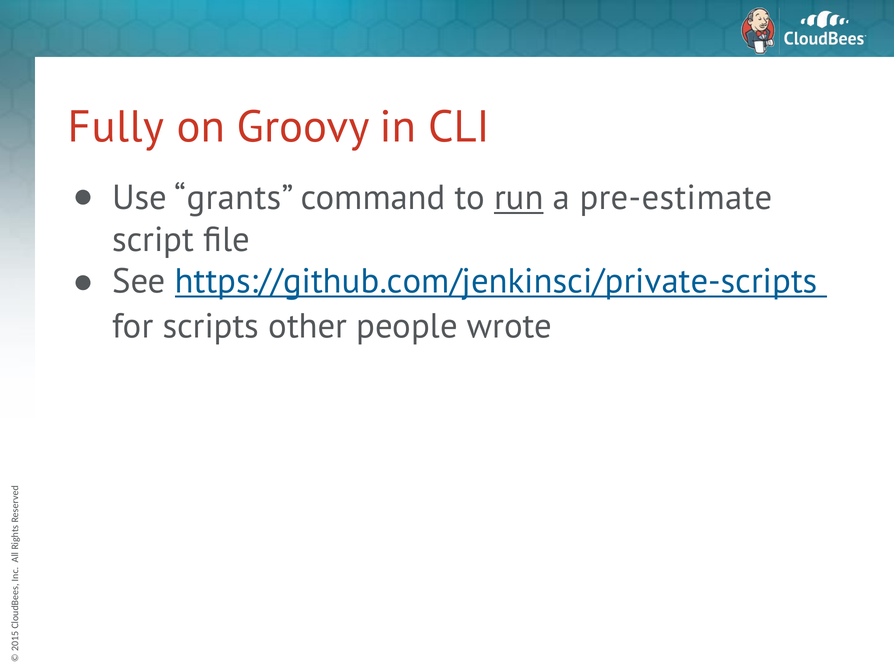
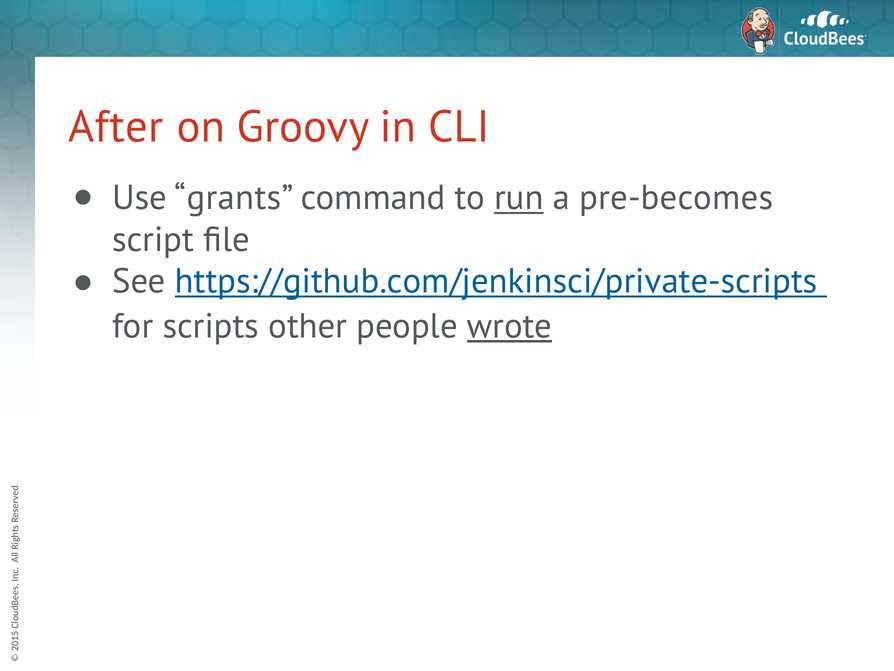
Fully: Fully -> After
pre-estimate: pre-estimate -> pre-becomes
wrote underline: none -> present
